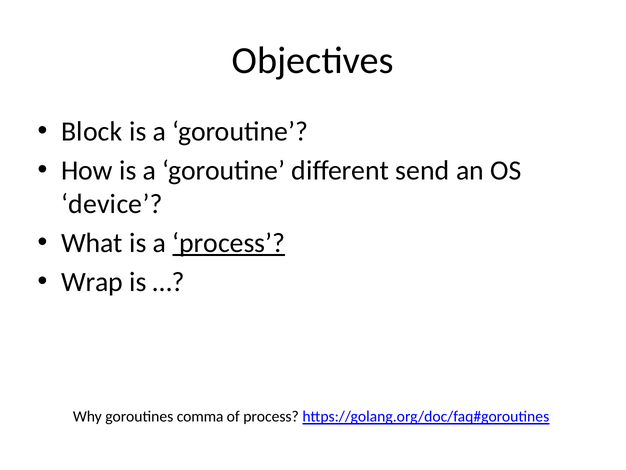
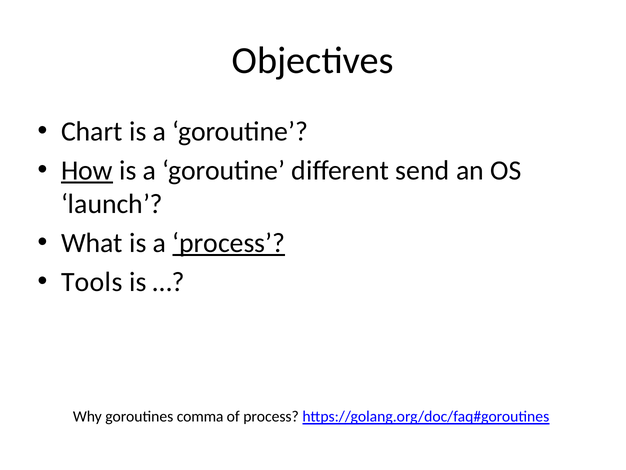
Block: Block -> Chart
How underline: none -> present
device: device -> launch
Wrap: Wrap -> Tools
